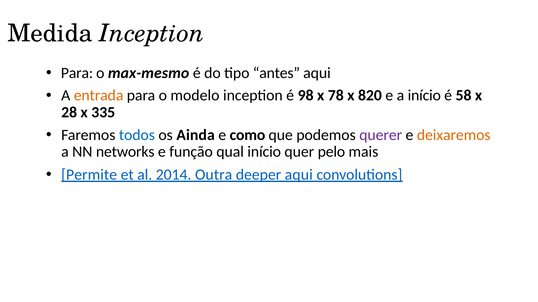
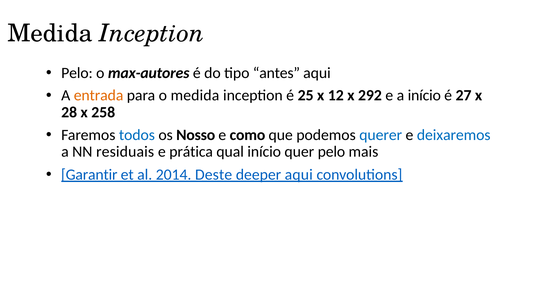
Para at (77, 73): Para -> Pelo
max-mesmo: max-mesmo -> max-autores
o modelo: modelo -> medida
98: 98 -> 25
78: 78 -> 12
820: 820 -> 292
58: 58 -> 27
335: 335 -> 258
Ainda: Ainda -> Nosso
querer colour: purple -> blue
deixaremos colour: orange -> blue
networks: networks -> residuais
função: função -> prática
Permite: Permite -> Garantir
Outra: Outra -> Deste
